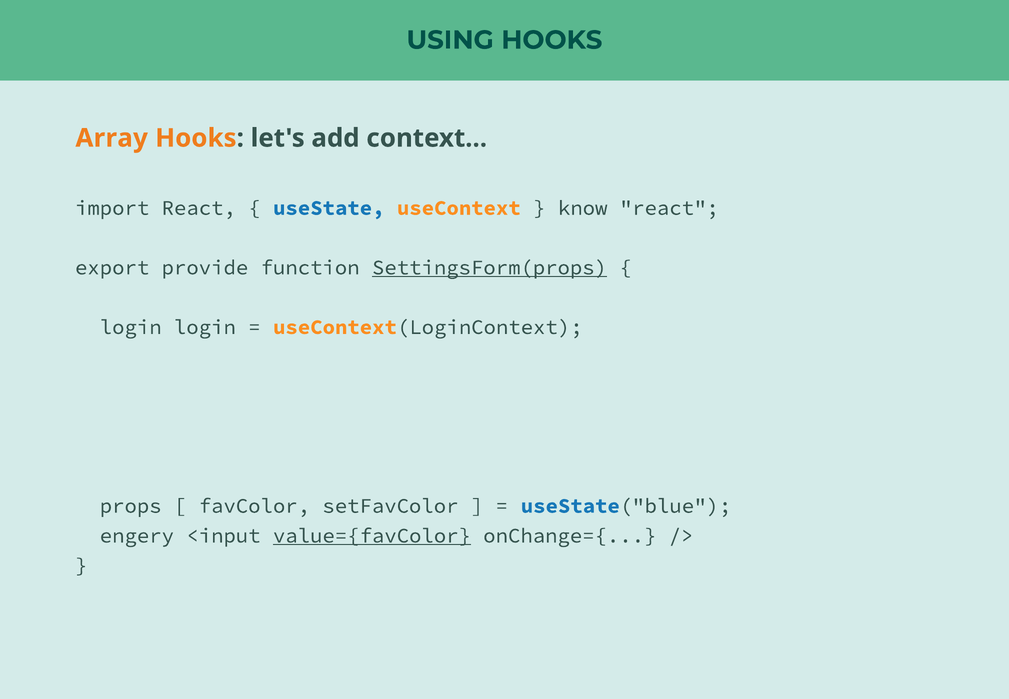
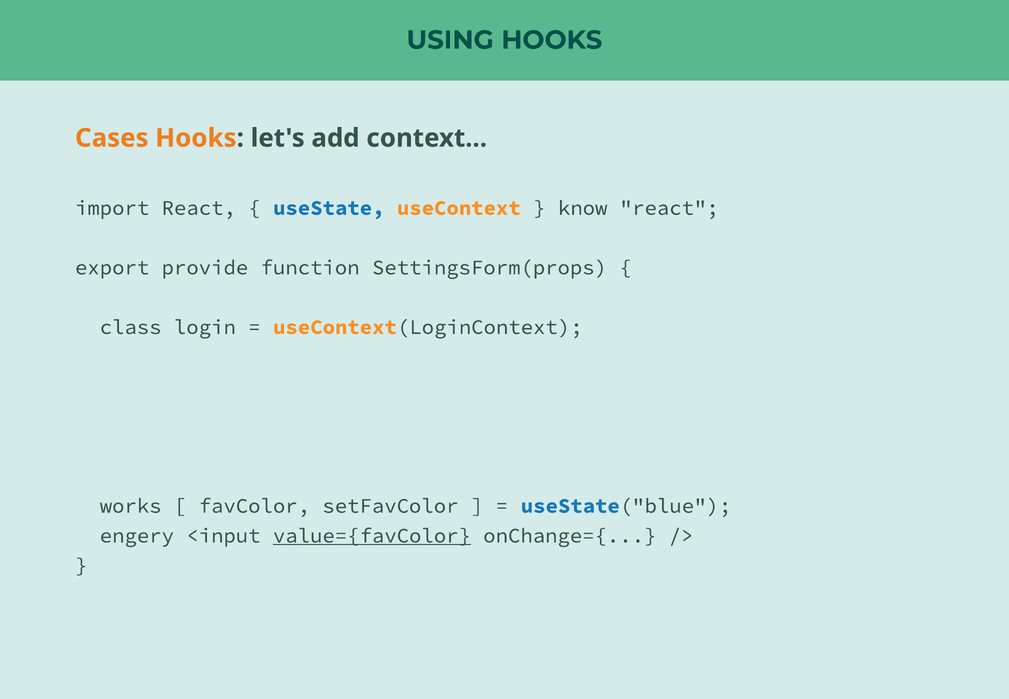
Array: Array -> Cases
SettingsForm(props underline: present -> none
login at (131, 327): login -> class
props: props -> works
